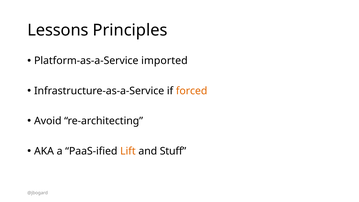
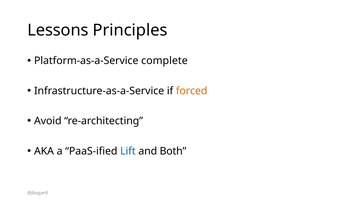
imported: imported -> complete
Lift colour: orange -> blue
Stuff: Stuff -> Both
